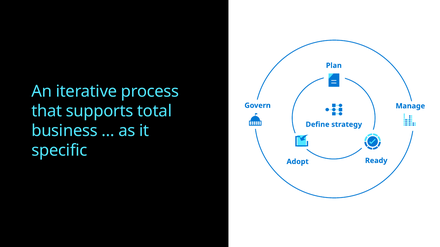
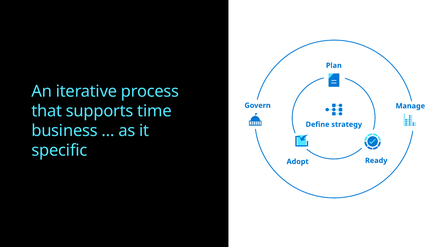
total: total -> time
